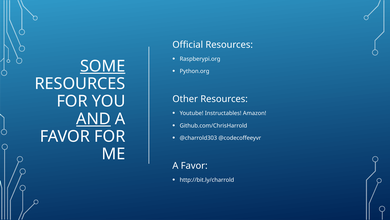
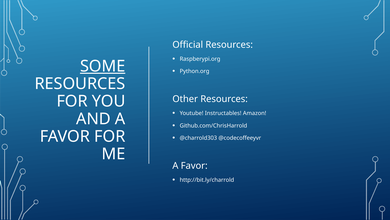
AND underline: present -> none
